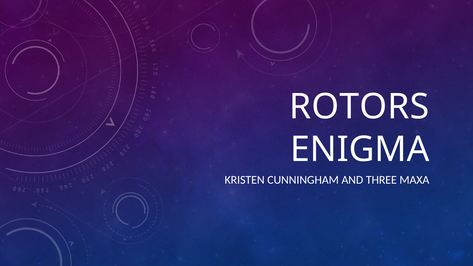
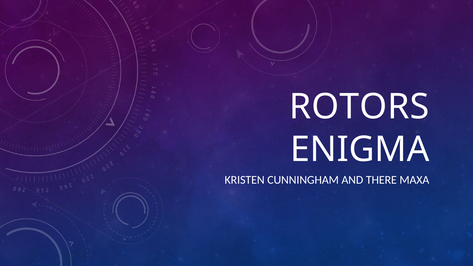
THREE: THREE -> THERE
